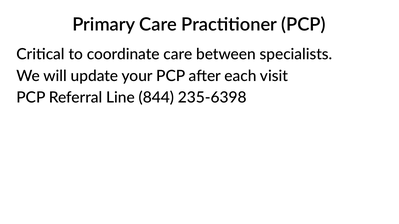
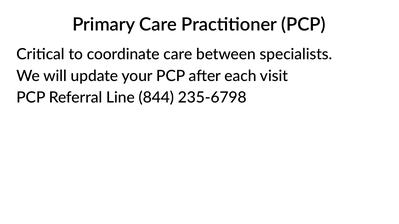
235-6398: 235-6398 -> 235-6798
